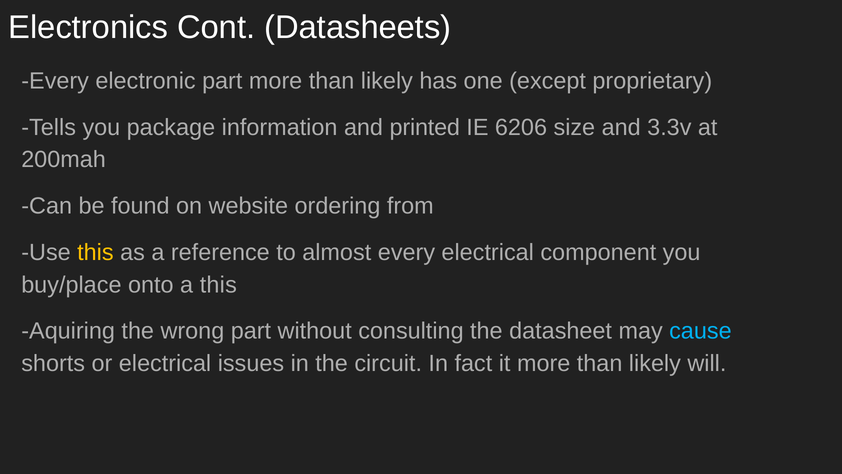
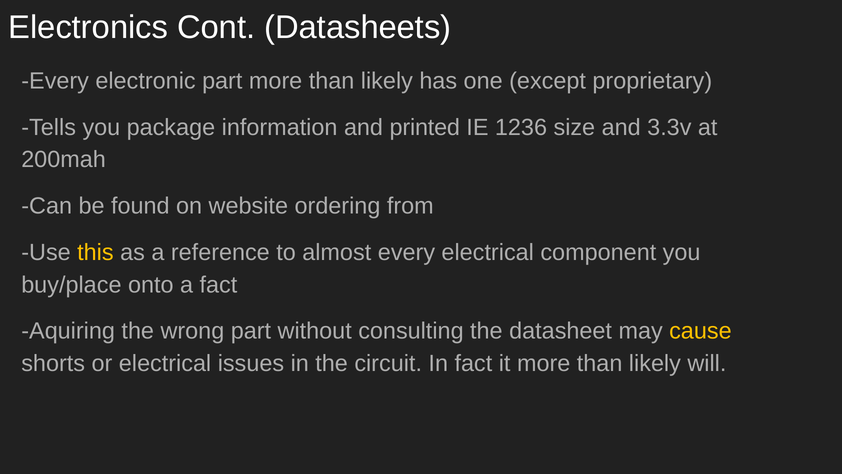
6206: 6206 -> 1236
a this: this -> fact
cause colour: light blue -> yellow
